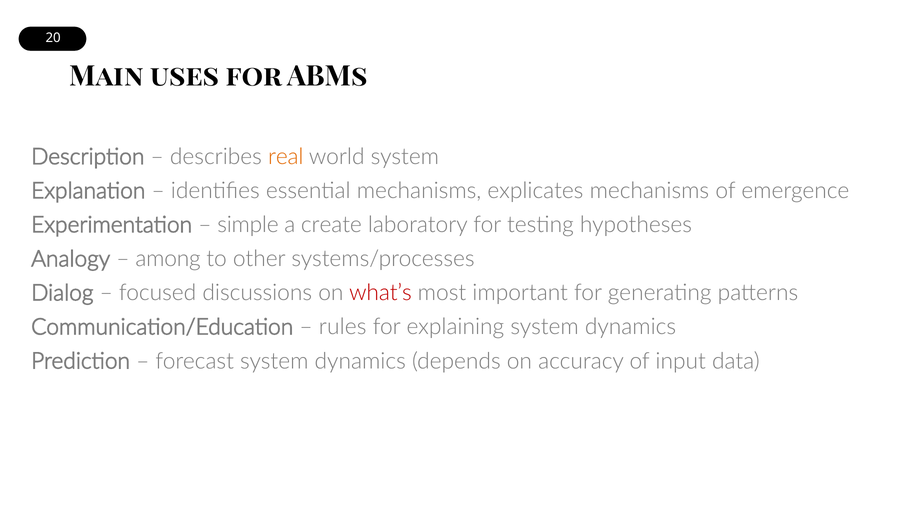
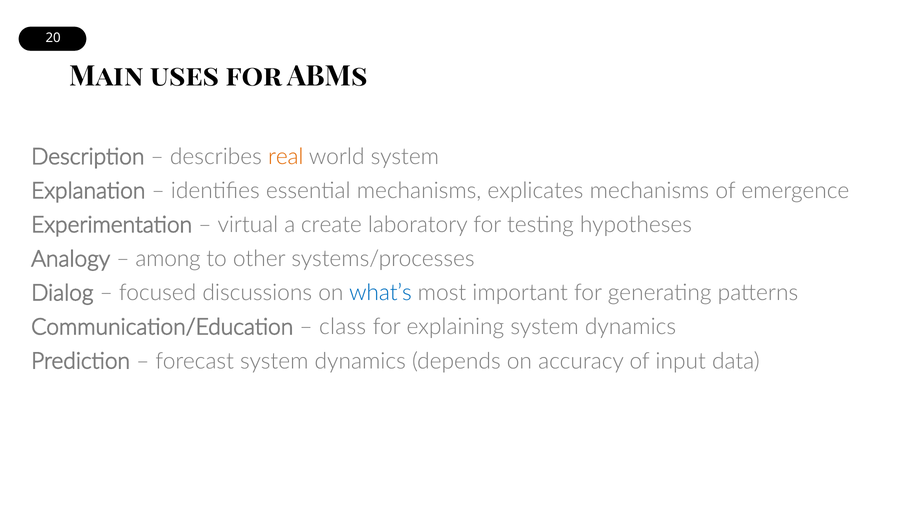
simple: simple -> virtual
what’s colour: red -> blue
rules: rules -> class
